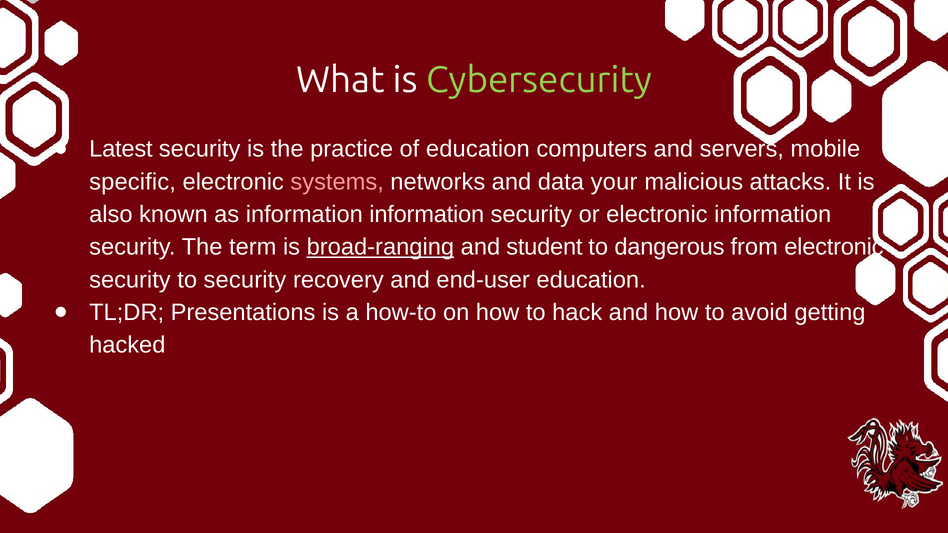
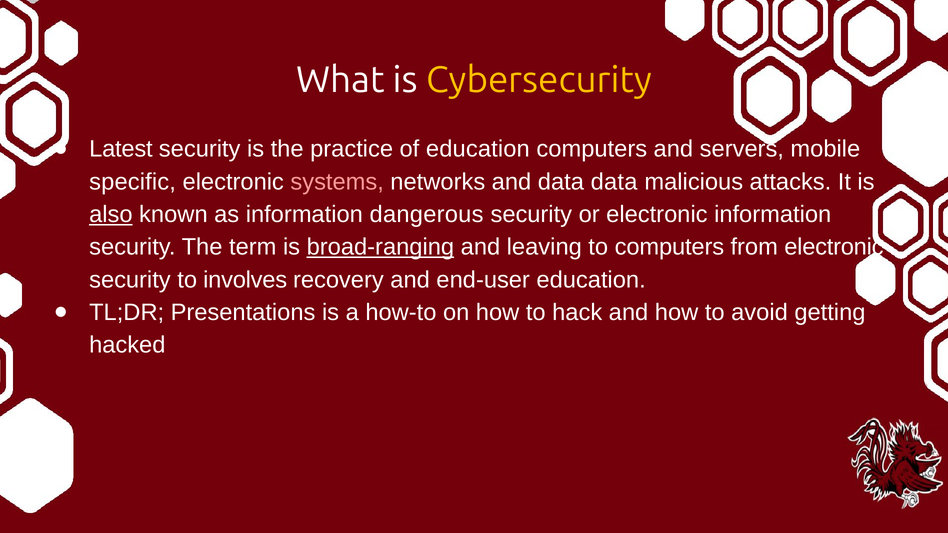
Cybersecurity colour: light green -> yellow
data your: your -> data
also underline: none -> present
information information: information -> dangerous
student: student -> leaving
to dangerous: dangerous -> computers
to security: security -> involves
